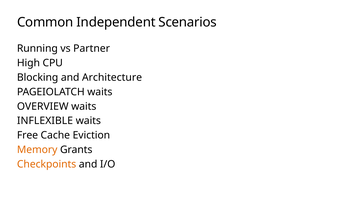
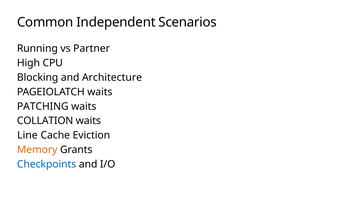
OVERVIEW: OVERVIEW -> PATCHING
INFLEXIBLE: INFLEXIBLE -> COLLATION
Free: Free -> Line
Checkpoints colour: orange -> blue
